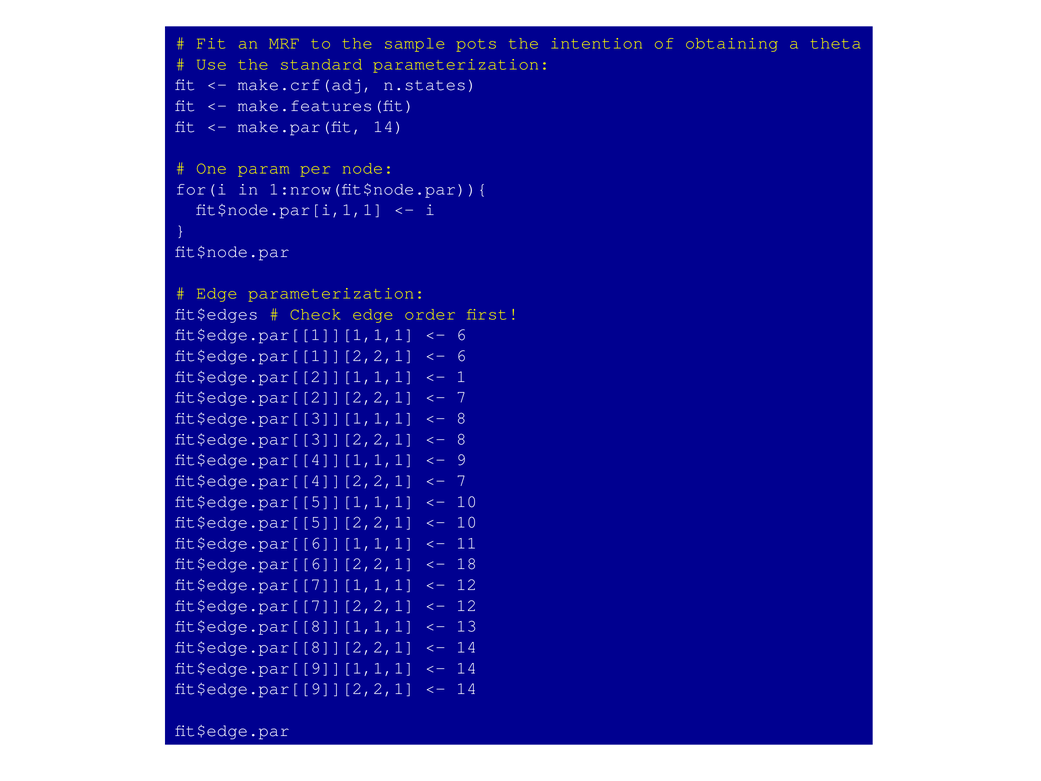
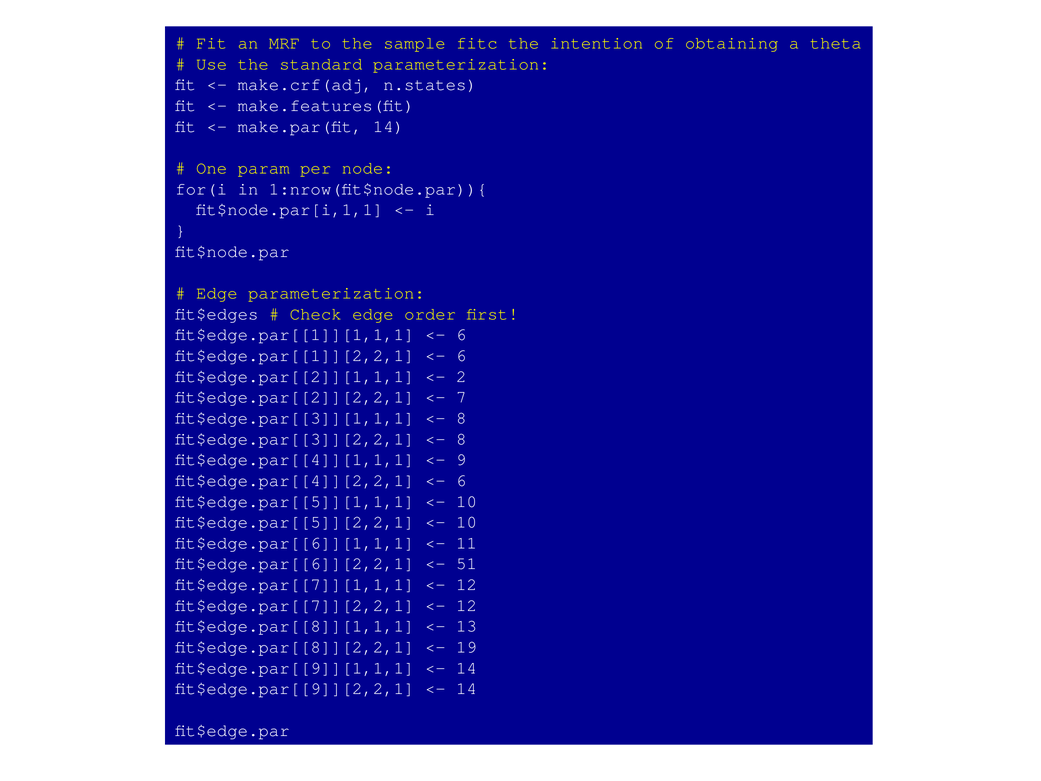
pots: pots -> fitc
1: 1 -> 2
7 at (461, 480): 7 -> 6
18: 18 -> 51
14 at (467, 647): 14 -> 19
